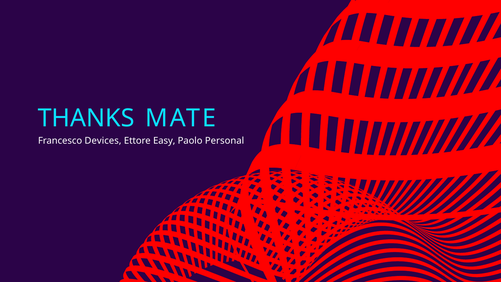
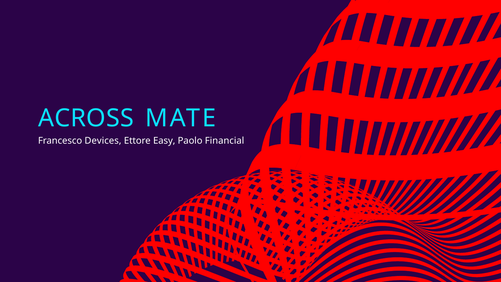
THANKS: THANKS -> ACROSS
Personal: Personal -> Financial
